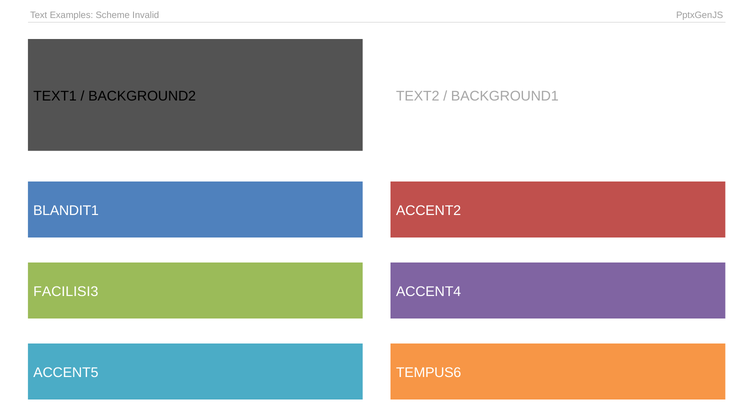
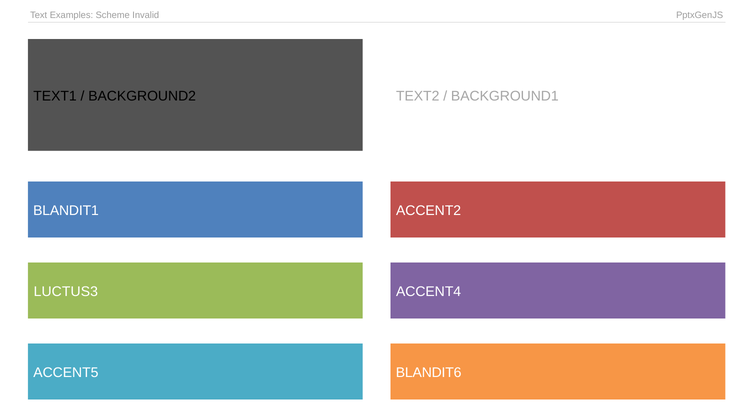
FACILISI3: FACILISI3 -> LUCTUS3
TEMPUS6: TEMPUS6 -> BLANDIT6
